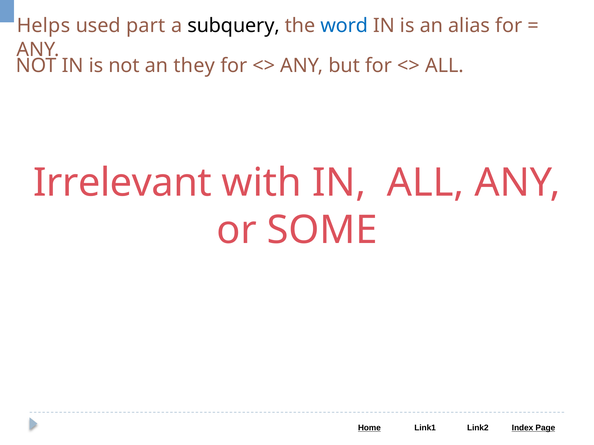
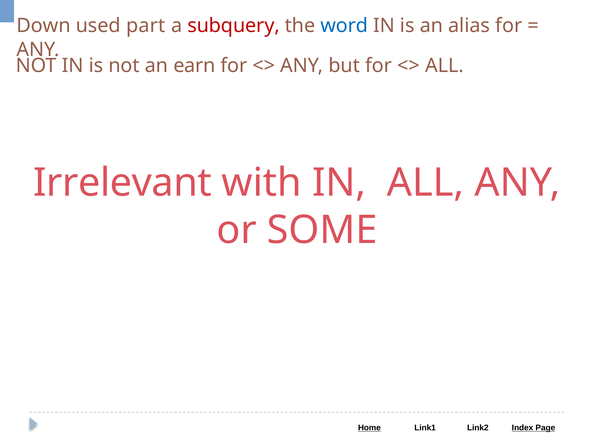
Helps: Helps -> Down
subquery colour: black -> red
they: they -> earn
